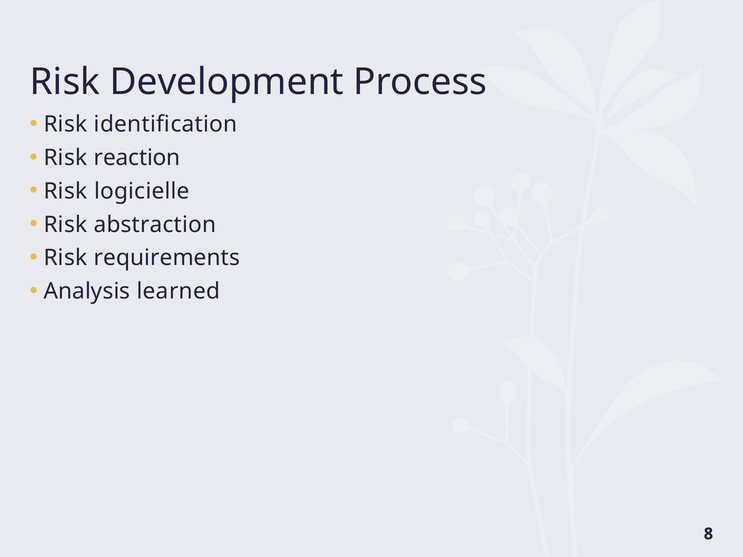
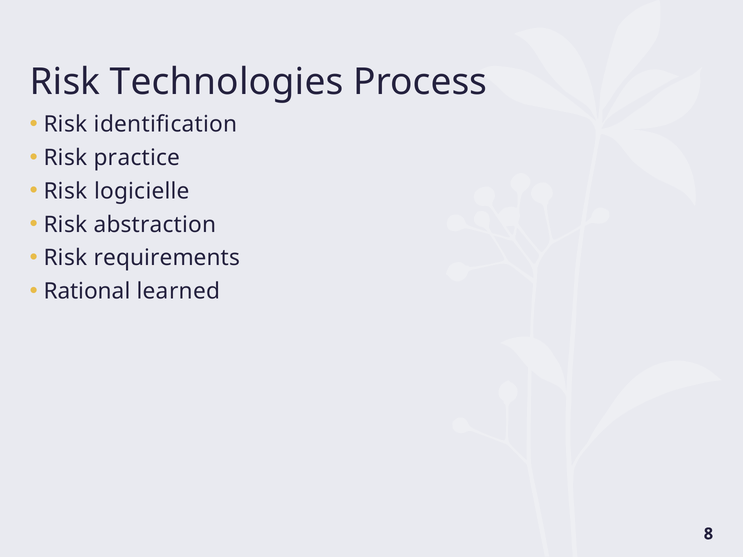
Development: Development -> Technologies
reaction: reaction -> practice
Analysis: Analysis -> Rational
